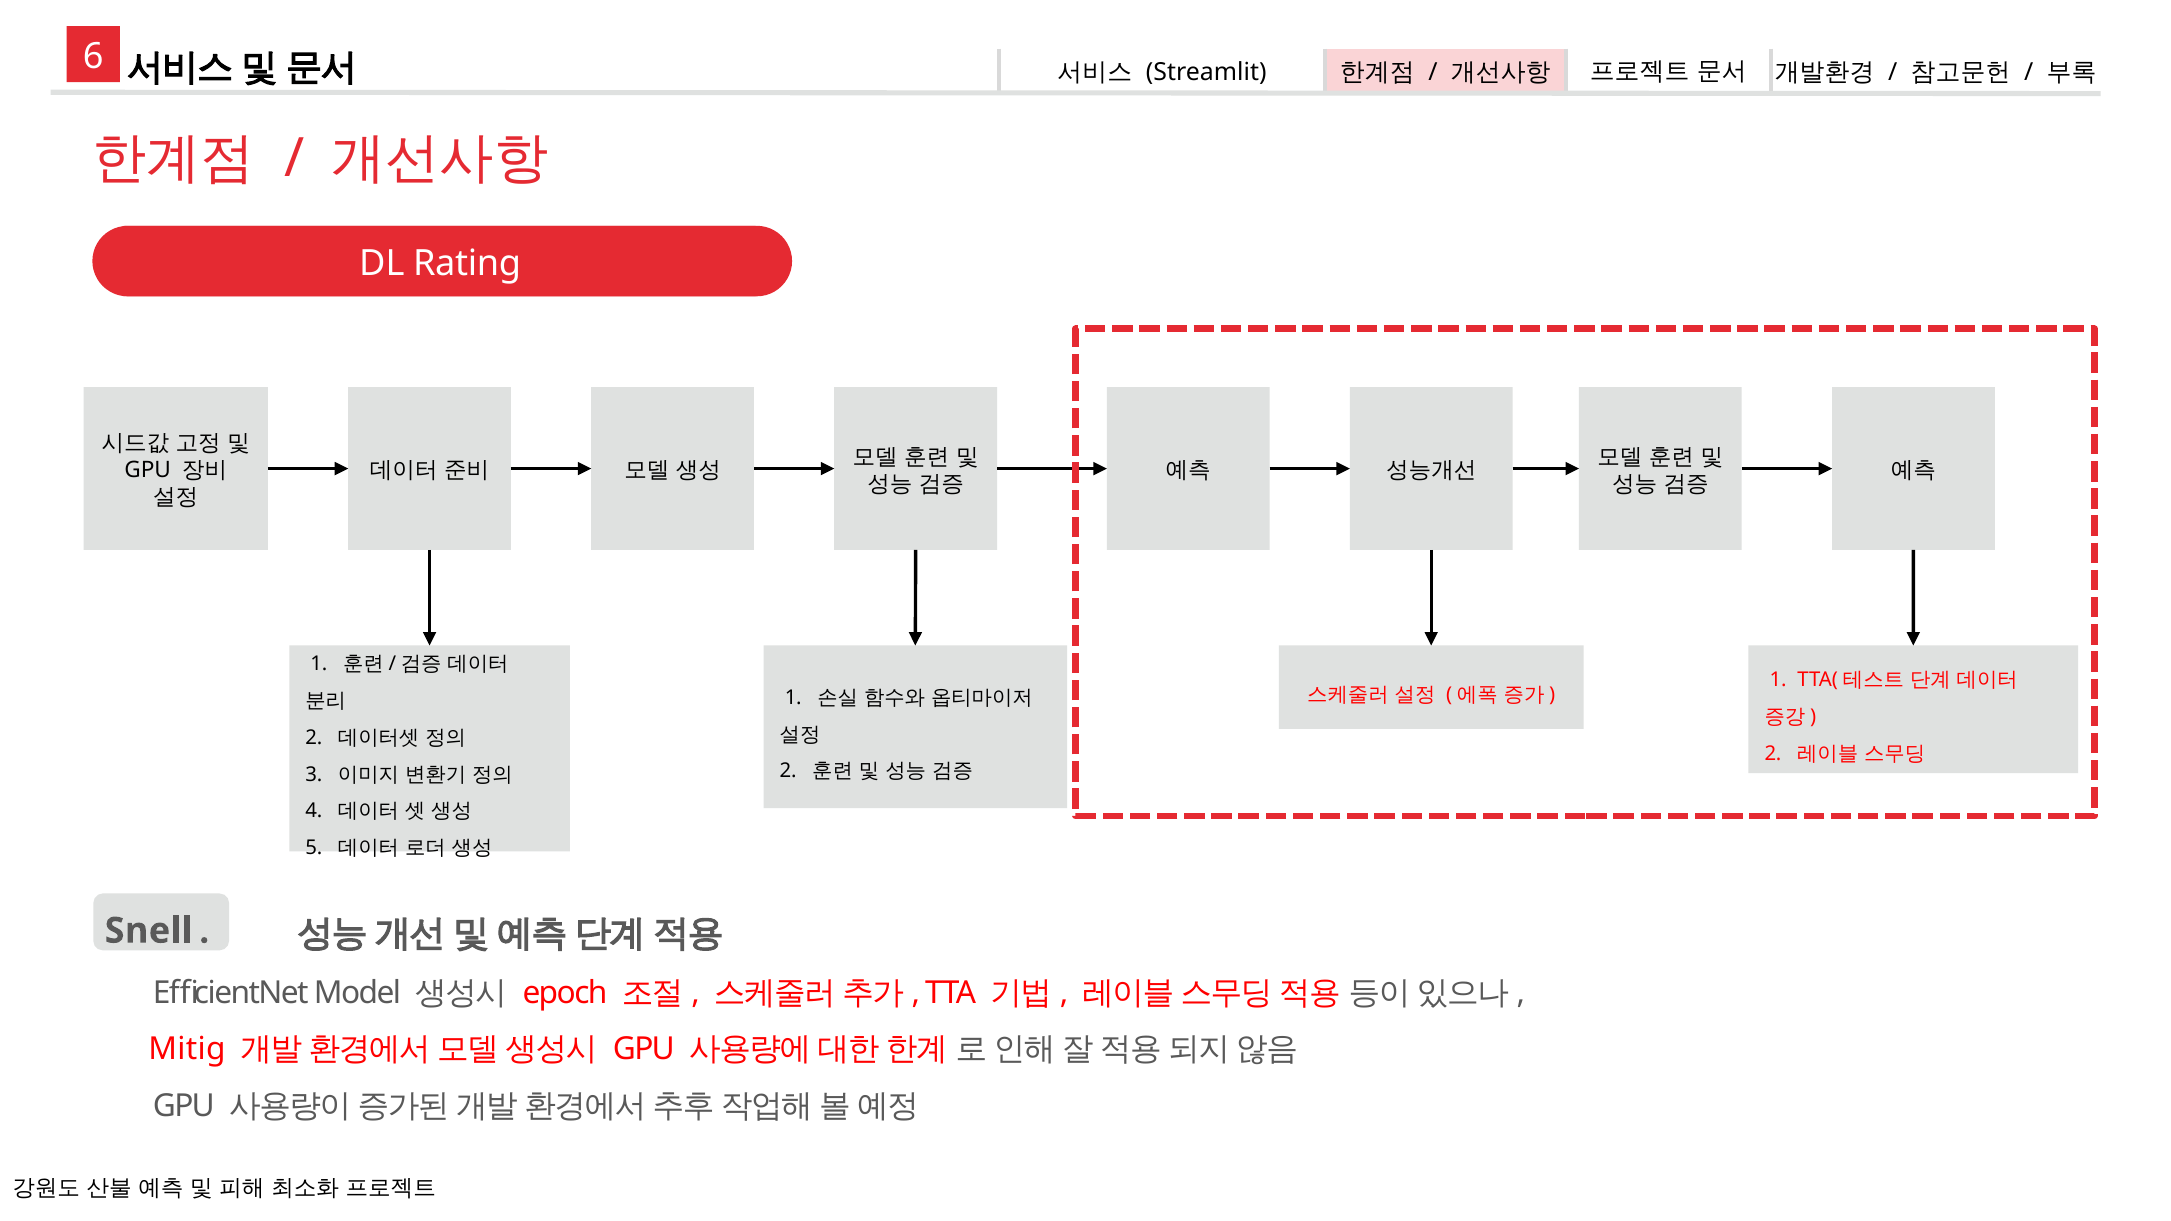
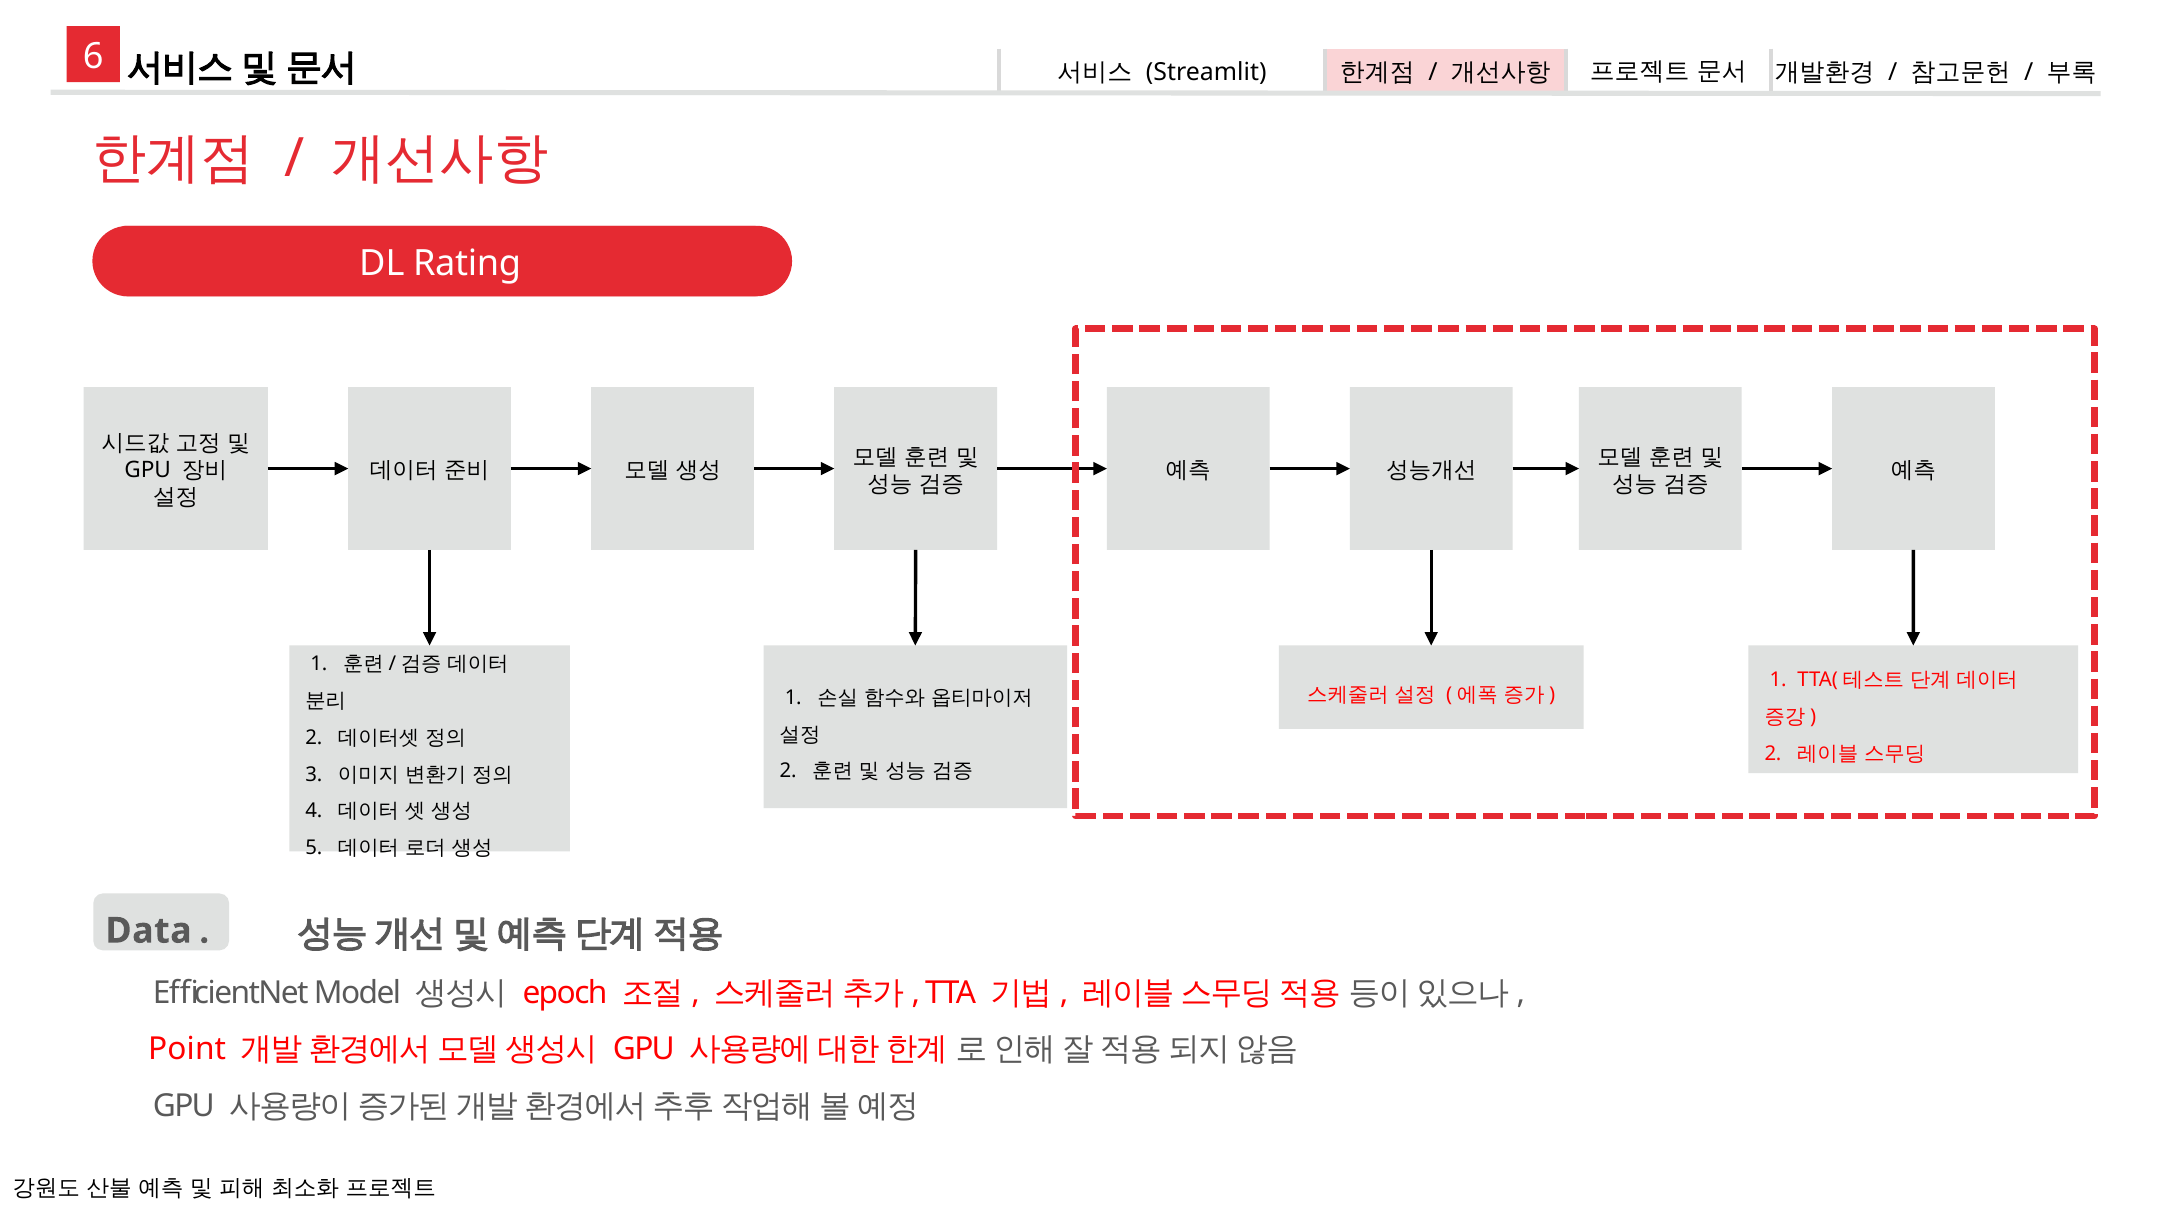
Snell: Snell -> Data
Mitig: Mitig -> Point
